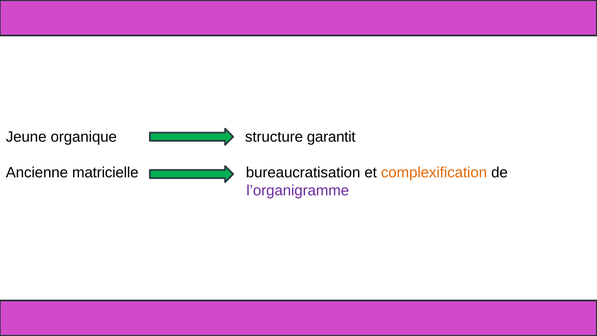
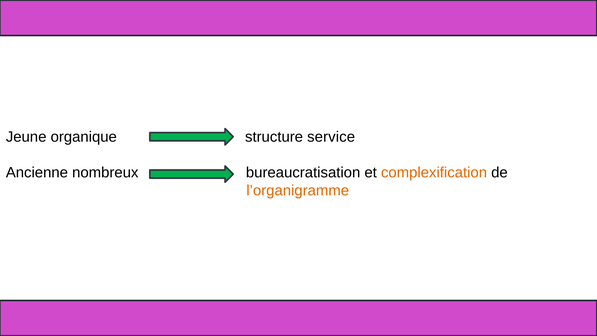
garantit: garantit -> service
matricielle: matricielle -> nombreux
l’organigramme colour: purple -> orange
